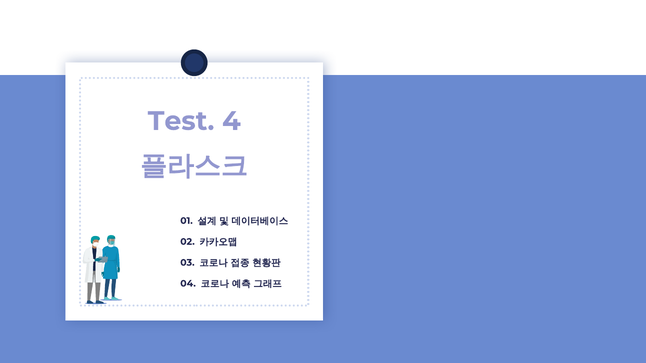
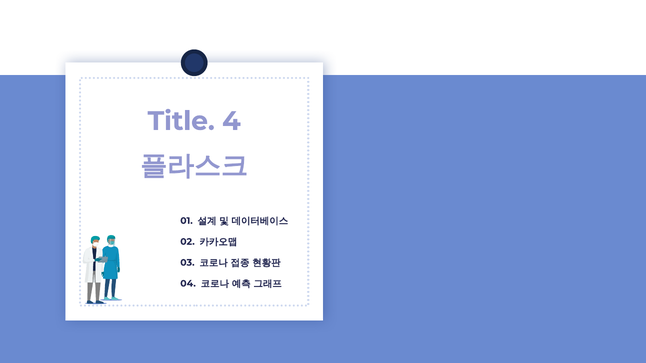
Test: Test -> Title
